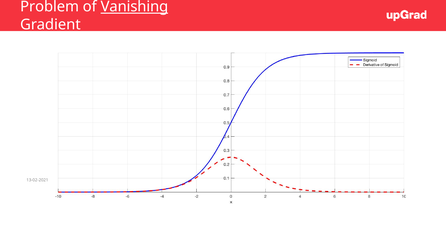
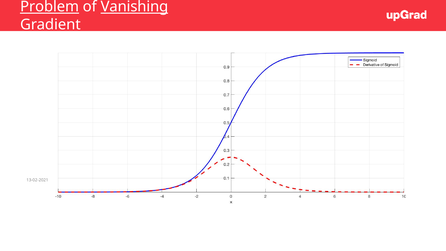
Problem underline: none -> present
